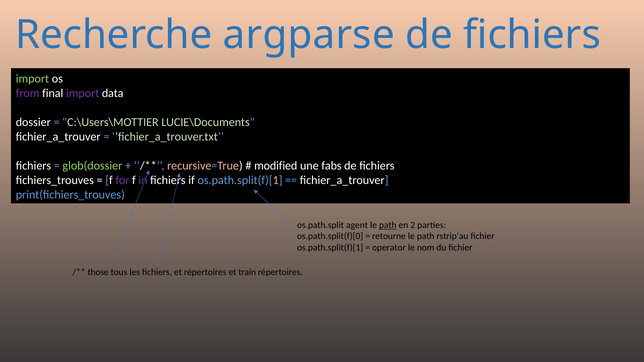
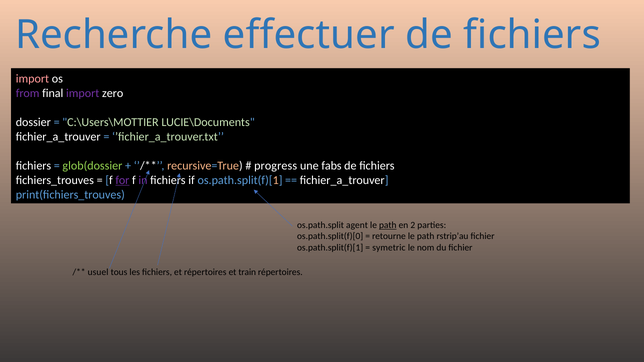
argparse: argparse -> effectuer
import at (32, 79) colour: light green -> pink
data: data -> zero
modified: modified -> progress
for underline: none -> present
operator: operator -> symetric
those: those -> usuel
